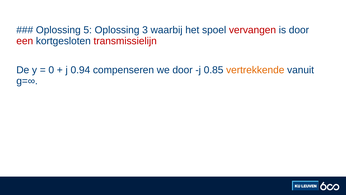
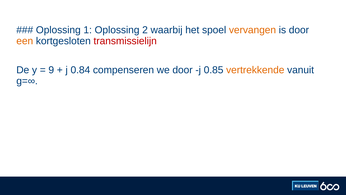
5: 5 -> 1
3: 3 -> 2
vervangen colour: red -> orange
een colour: red -> orange
0: 0 -> 9
0.94: 0.94 -> 0.84
